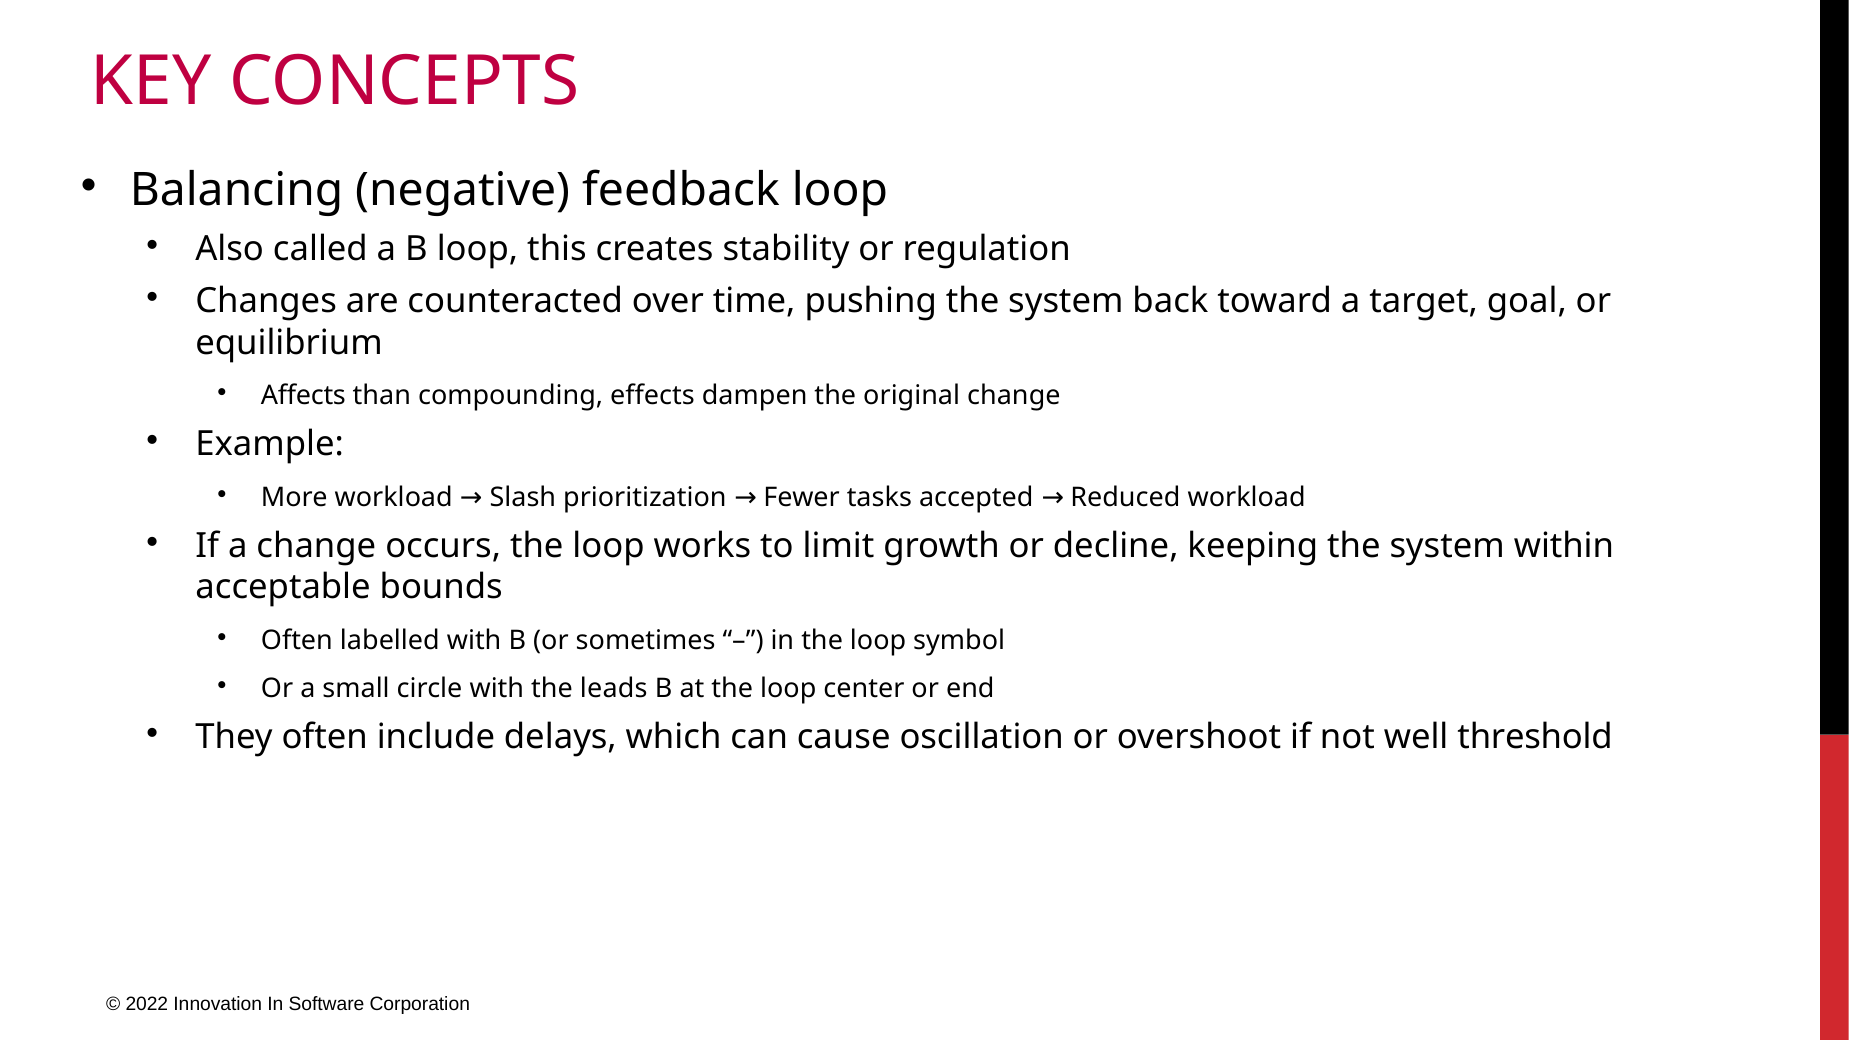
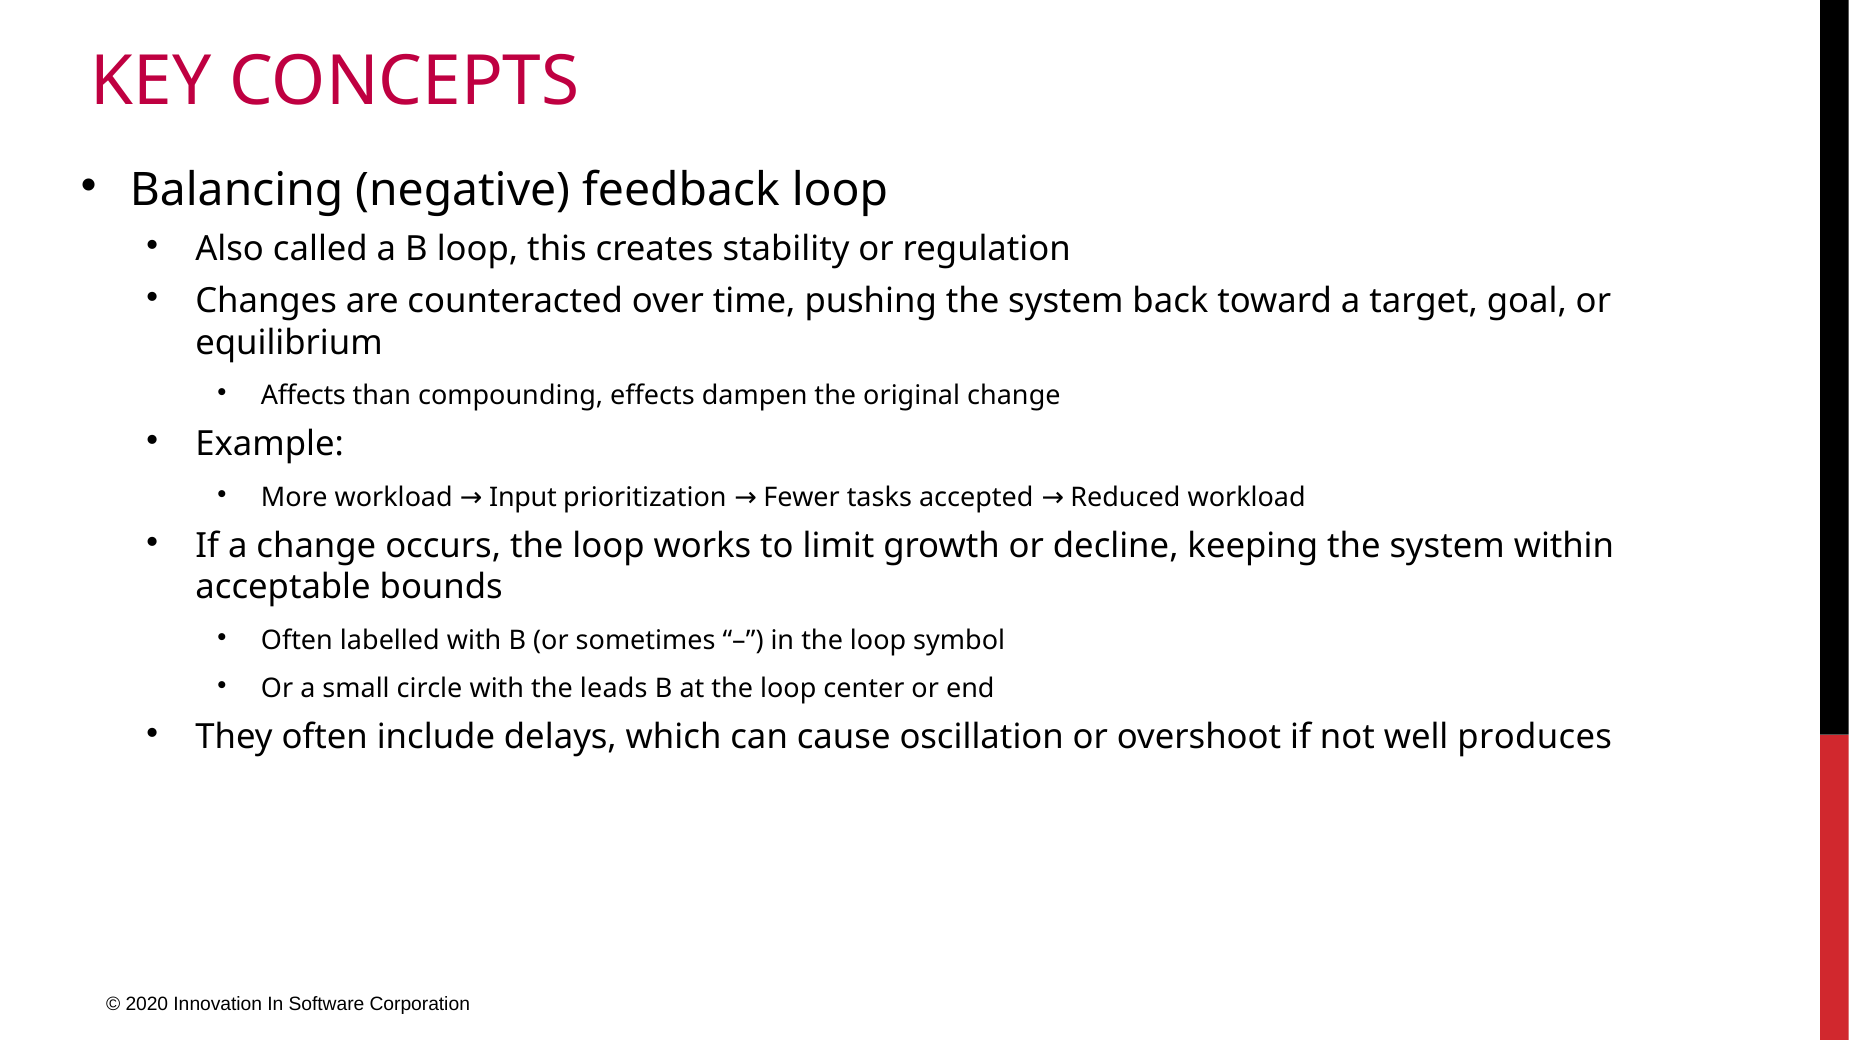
Slash: Slash -> Input
threshold: threshold -> produces
2022: 2022 -> 2020
